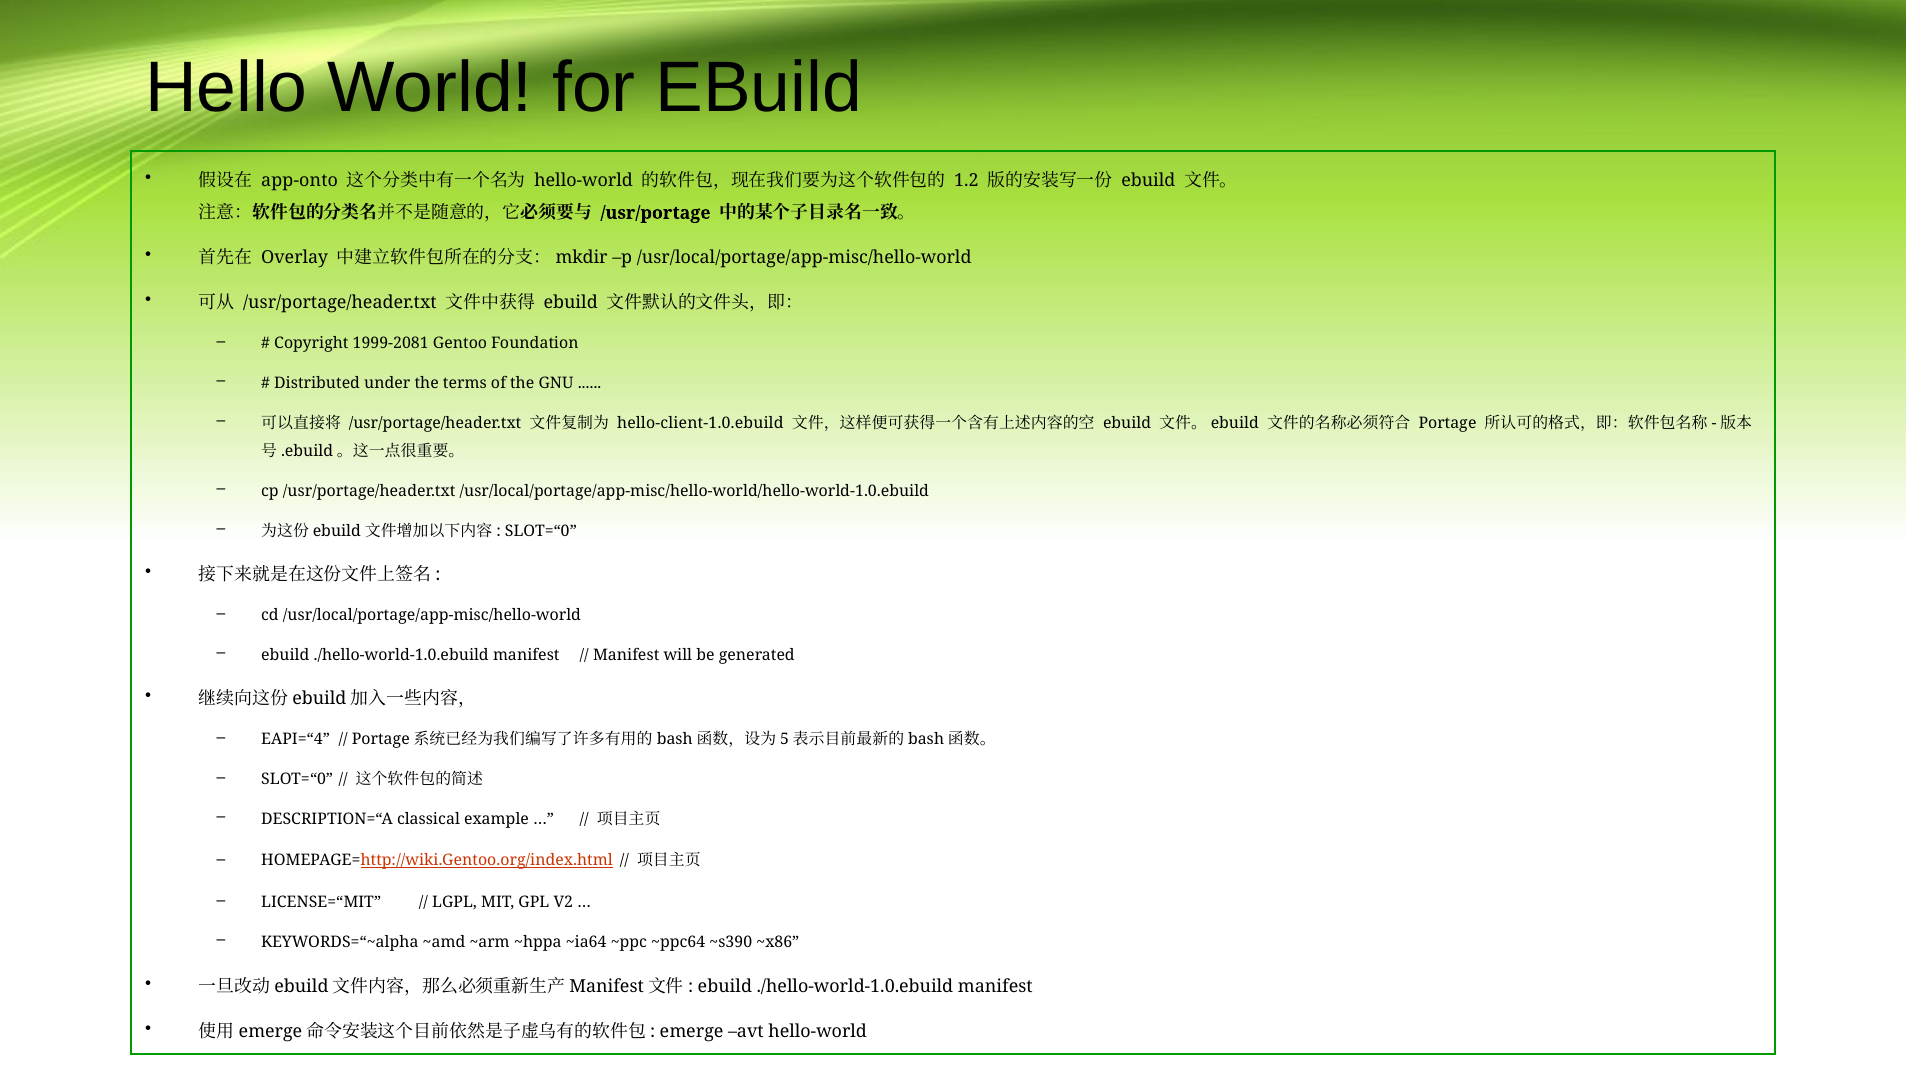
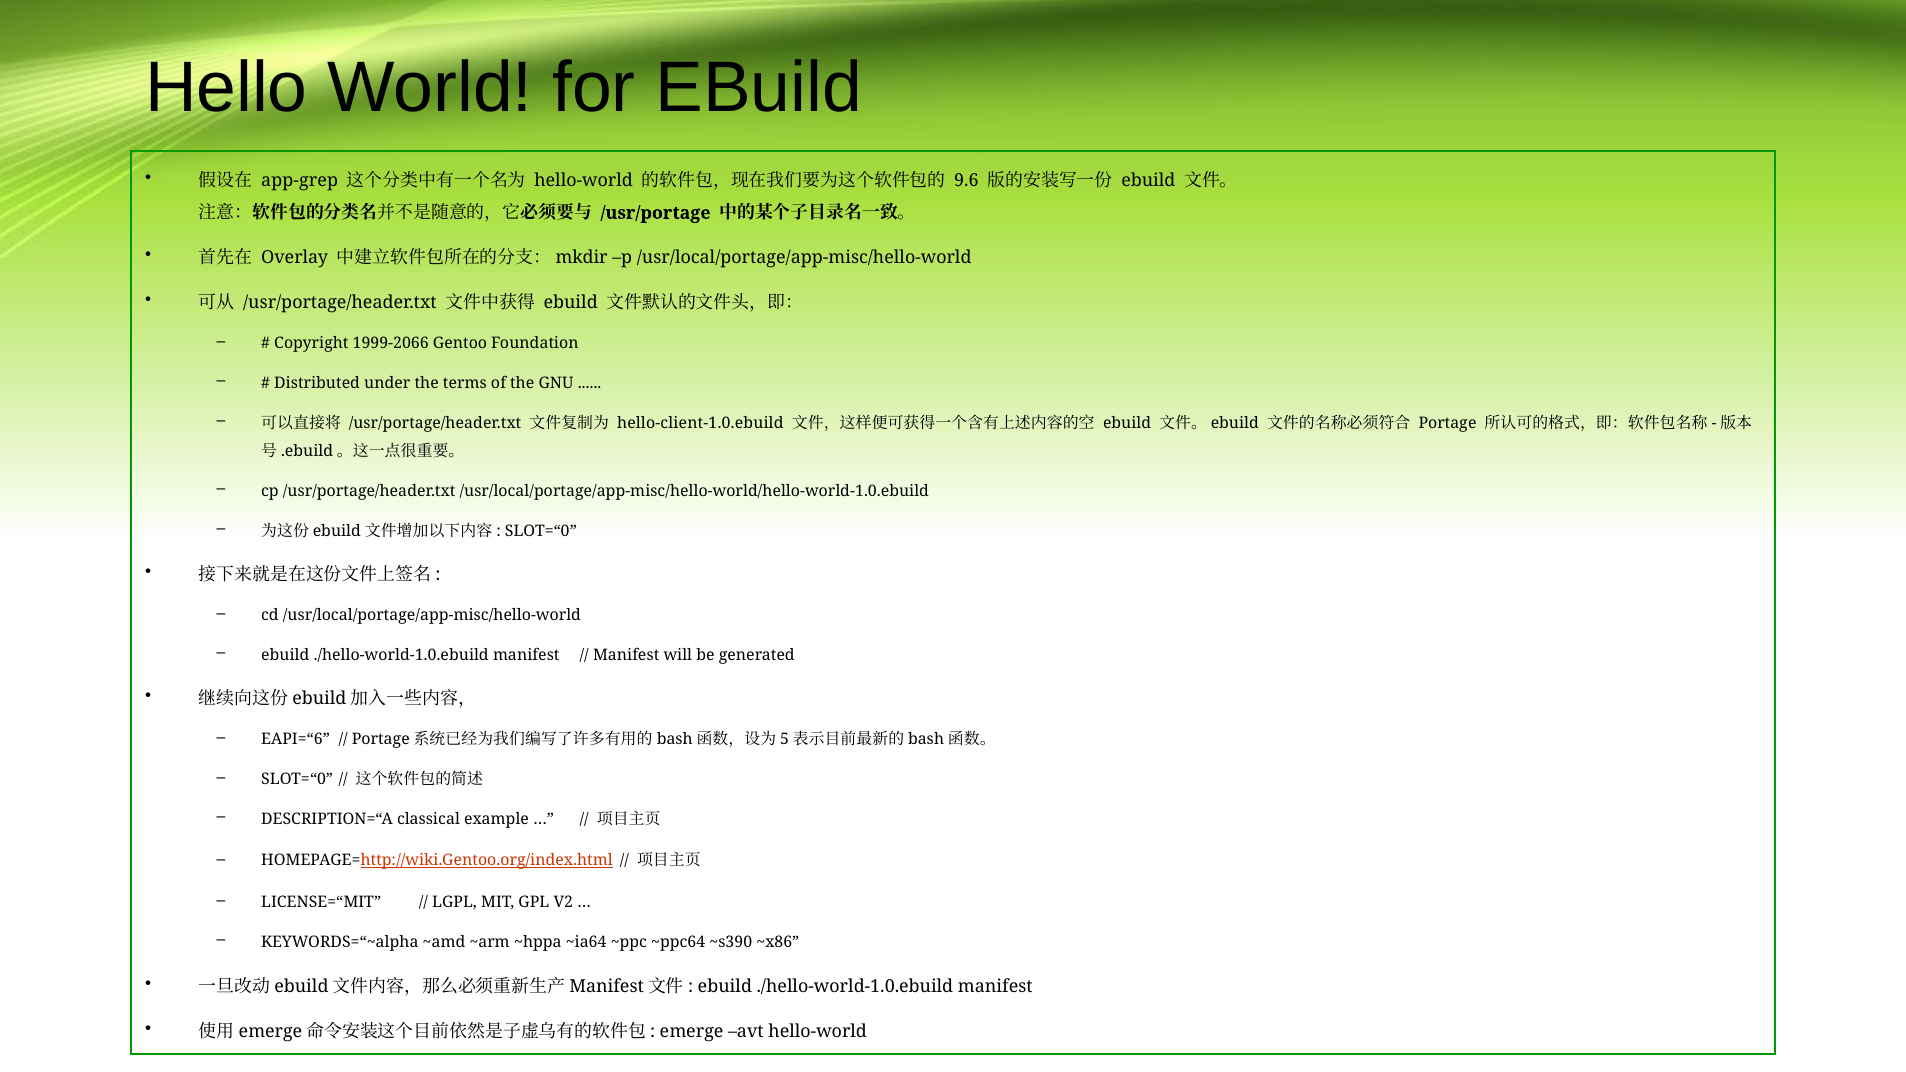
app-onto: app-onto -> app-grep
1.2: 1.2 -> 9.6
1999-2081: 1999-2081 -> 1999-2066
EAPI=“4: EAPI=“4 -> EAPI=“6
